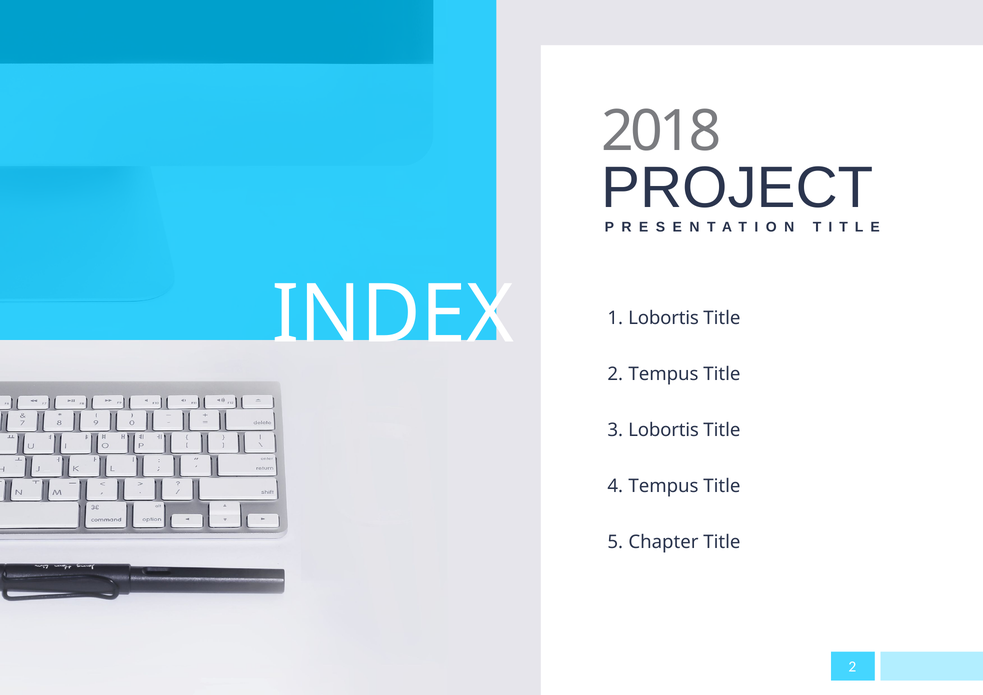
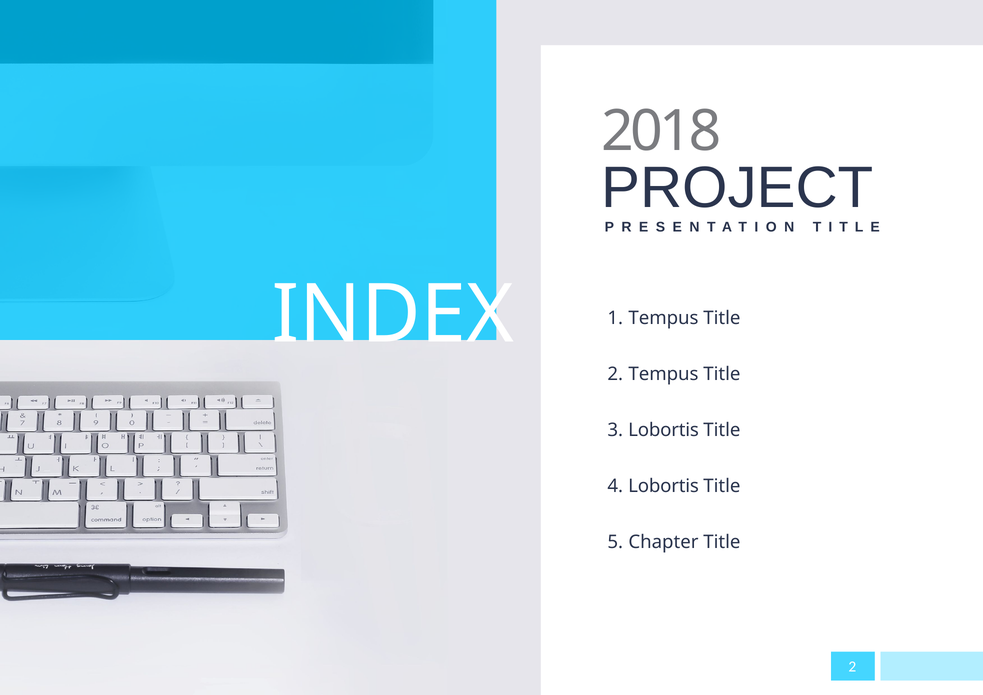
Lobortis at (664, 318): Lobortis -> Tempus
Tempus at (663, 486): Tempus -> Lobortis
